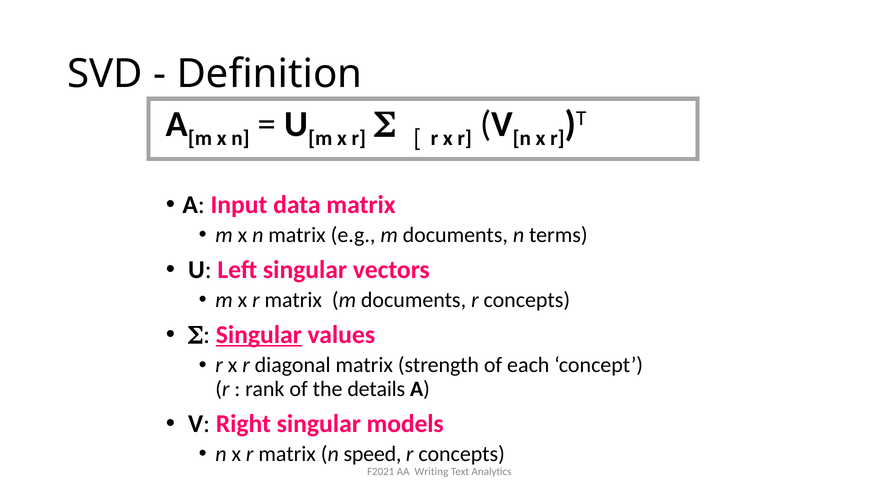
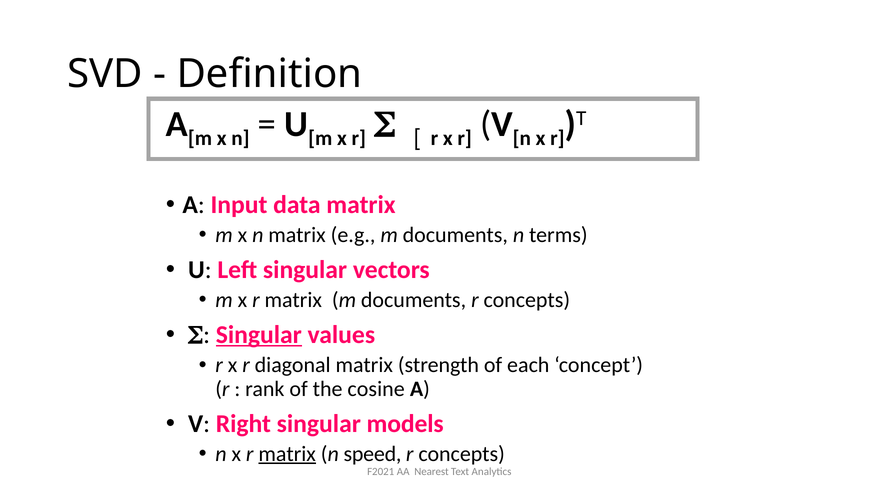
details: details -> cosine
matrix at (287, 454) underline: none -> present
Writing: Writing -> Nearest
